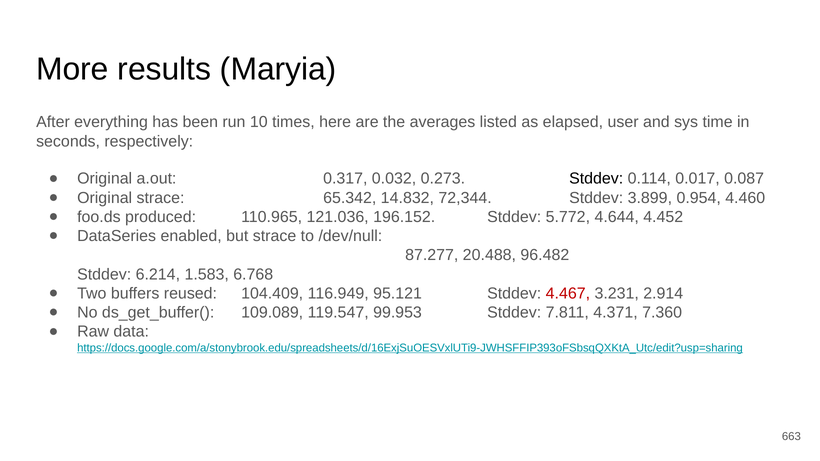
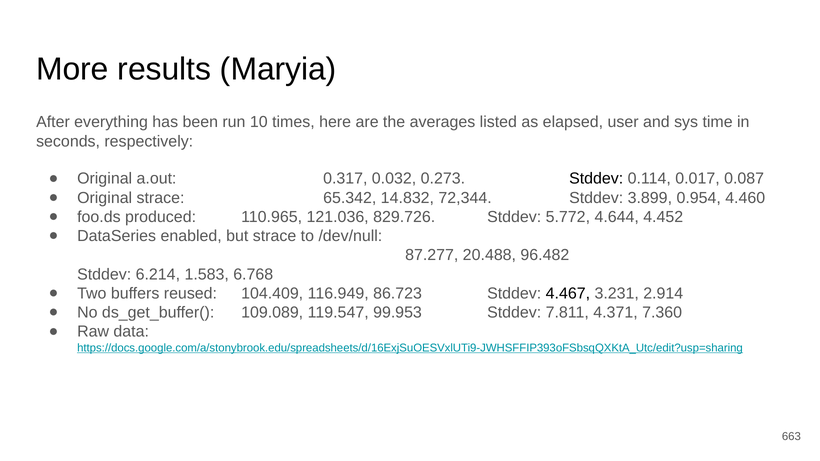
196.152: 196.152 -> 829.726
95.121: 95.121 -> 86.723
4.467 colour: red -> black
